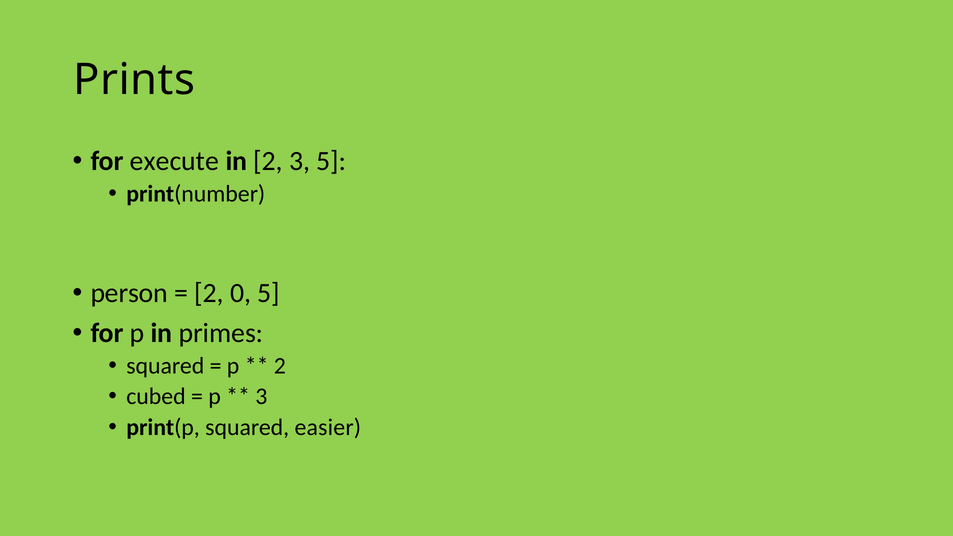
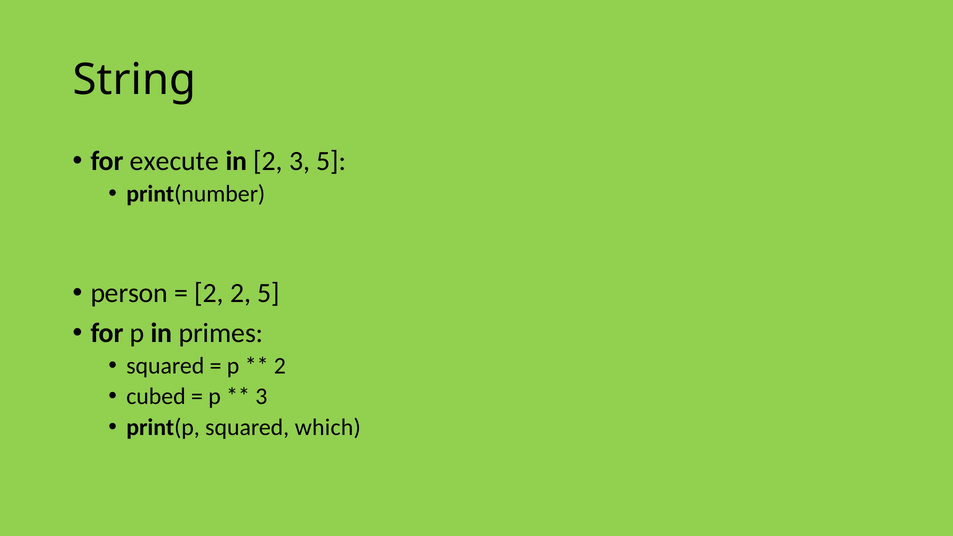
Prints: Prints -> String
2 0: 0 -> 2
easier: easier -> which
